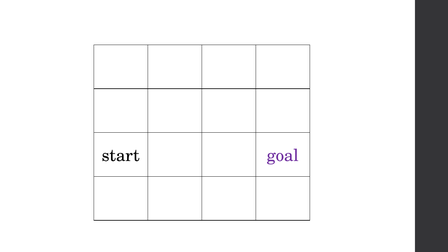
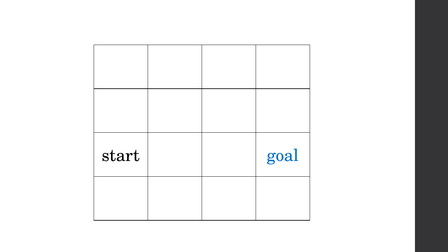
goal colour: purple -> blue
